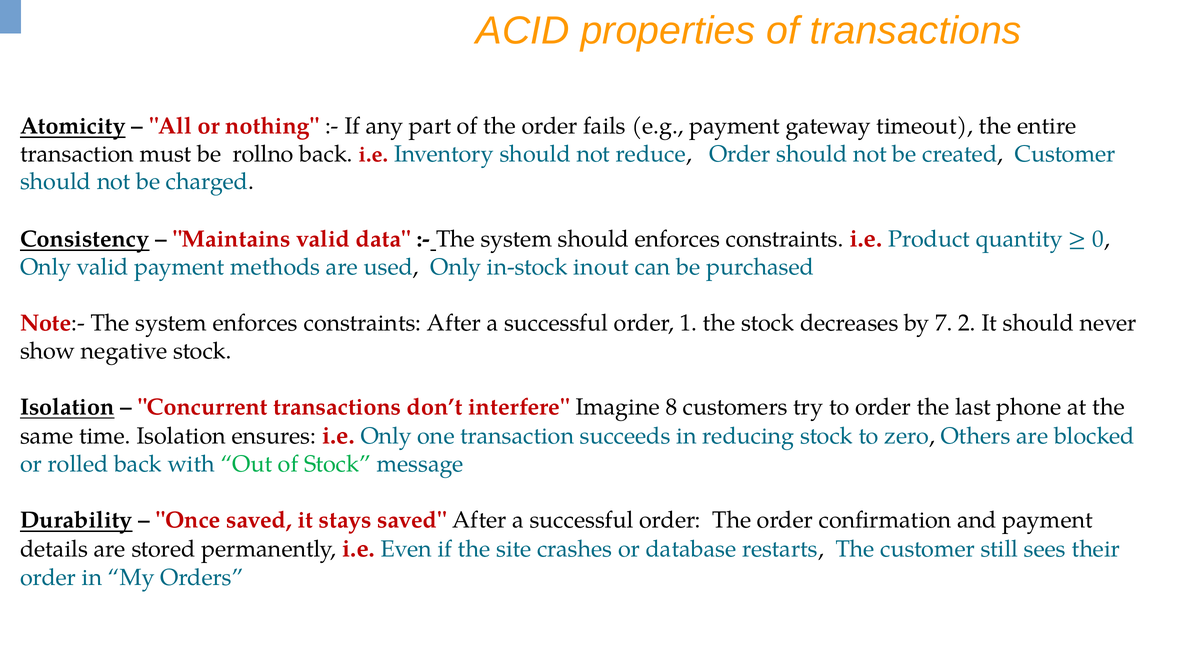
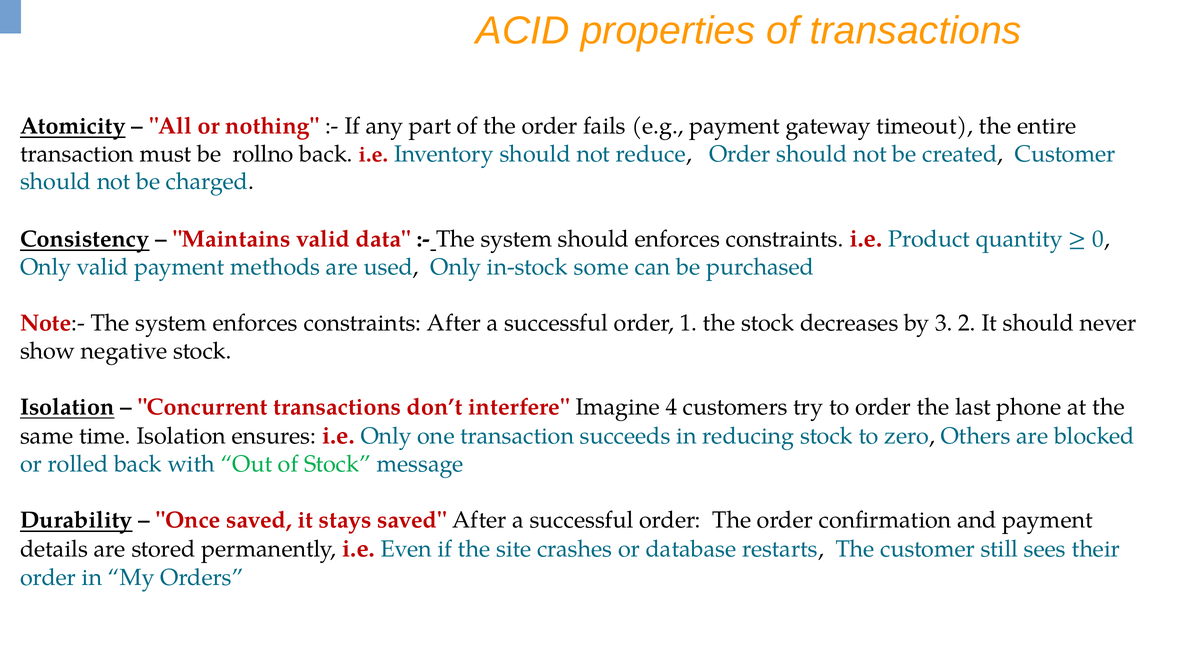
inout: inout -> some
7: 7 -> 3
8: 8 -> 4
